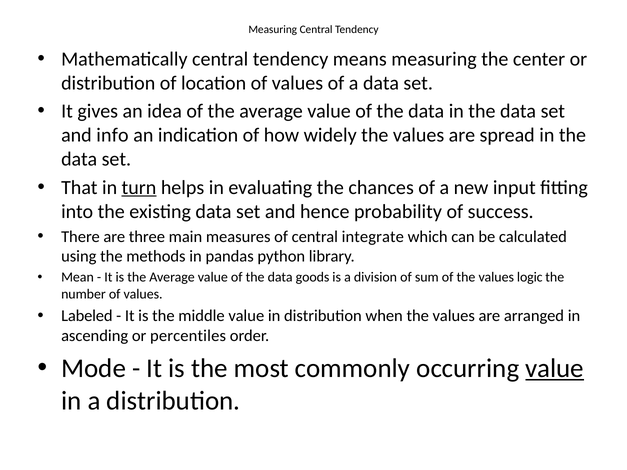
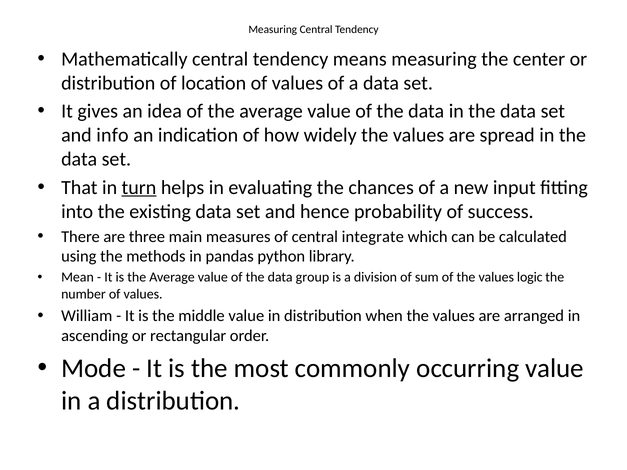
goods: goods -> group
Labeled: Labeled -> William
percentiles: percentiles -> rectangular
value at (555, 368) underline: present -> none
